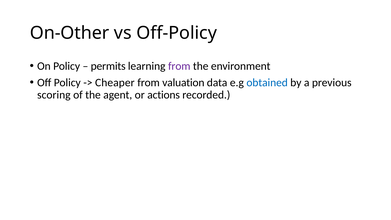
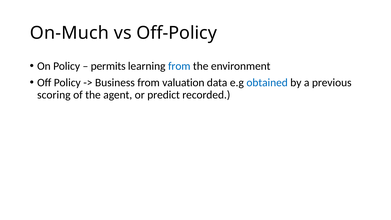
On-Other: On-Other -> On-Much
from at (179, 66) colour: purple -> blue
Cheaper: Cheaper -> Business
actions: actions -> predict
